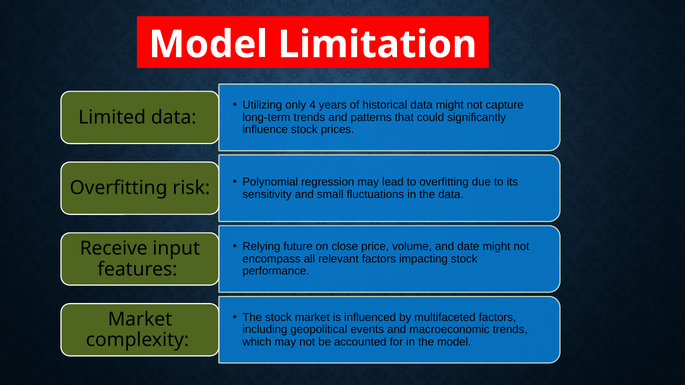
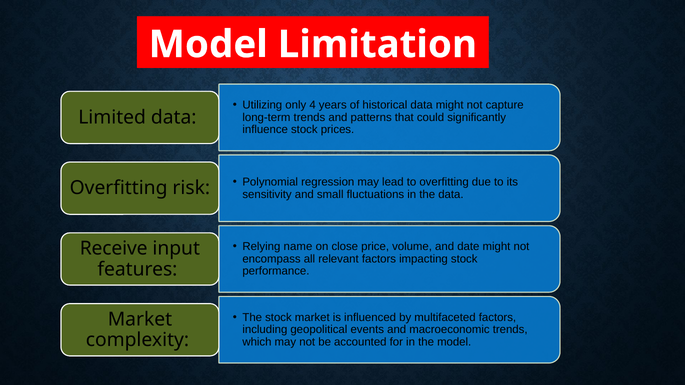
future: future -> name
